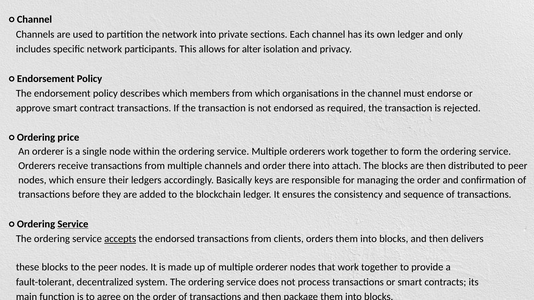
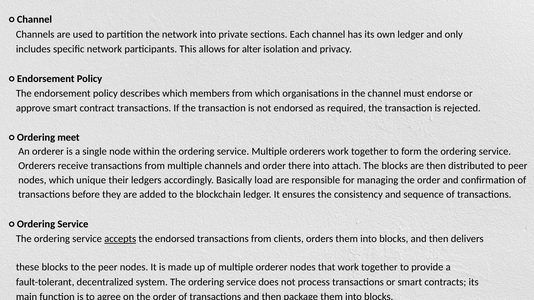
price: price -> meet
ensure: ensure -> unique
keys: keys -> load
Service at (73, 224) underline: present -> none
